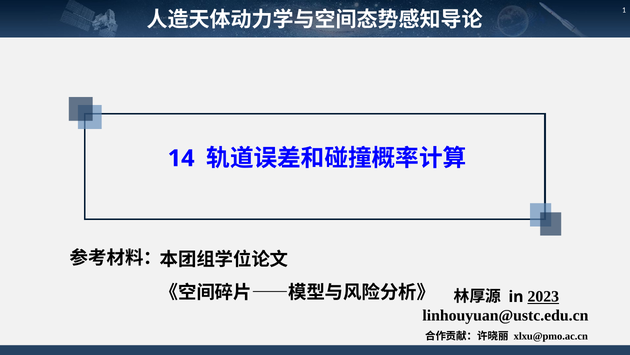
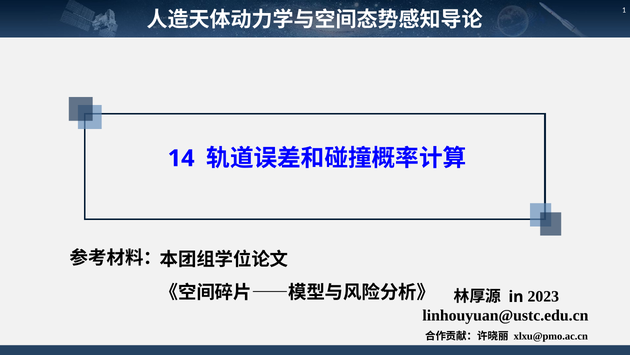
2023 underline: present -> none
